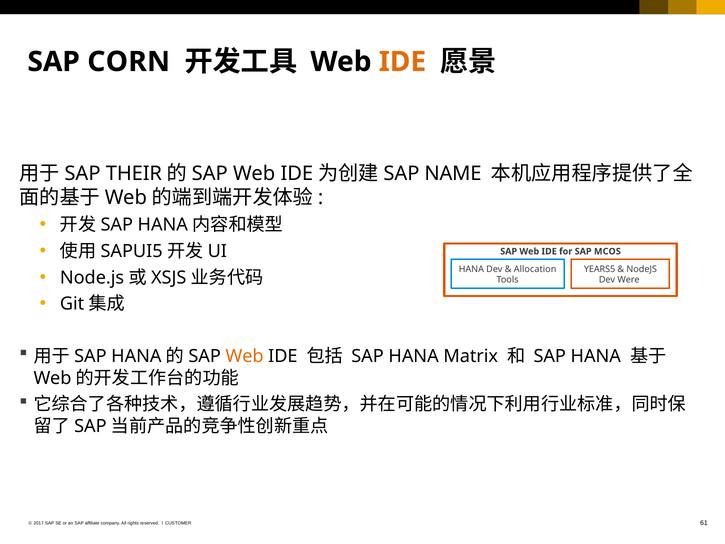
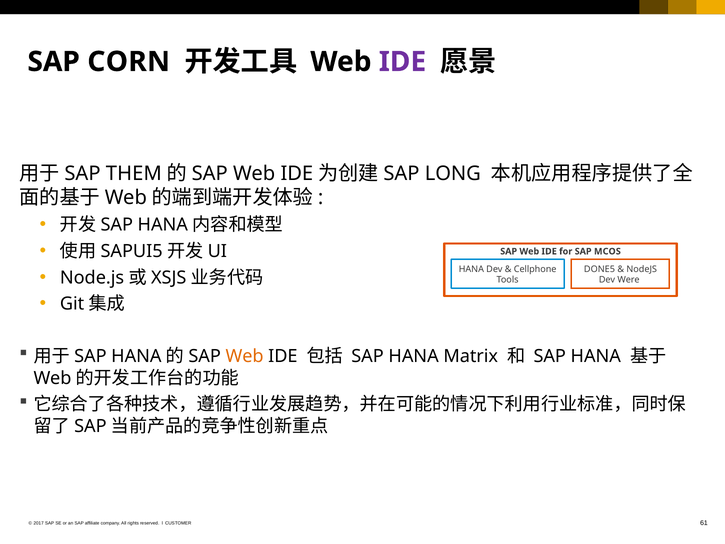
IDE at (402, 62) colour: orange -> purple
THEIR: THEIR -> THEM
NAME: NAME -> LONG
Allocation: Allocation -> Cellphone
YEARS5: YEARS5 -> DONE5
